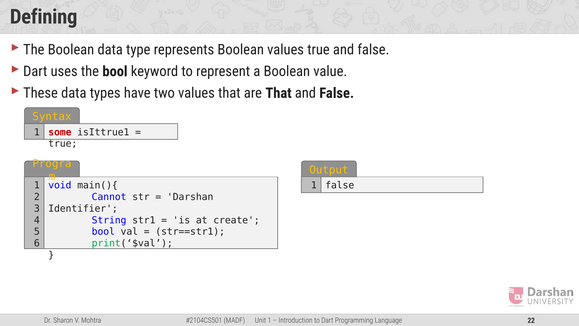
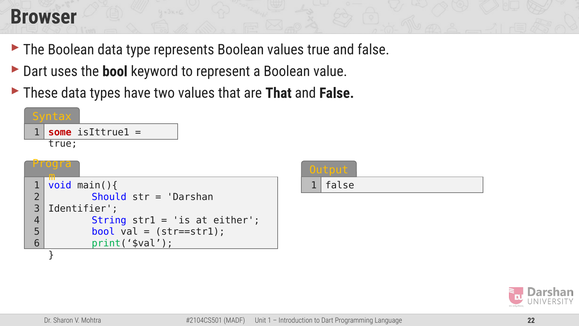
Defining: Defining -> Browser
Cannot: Cannot -> Should
create: create -> either
